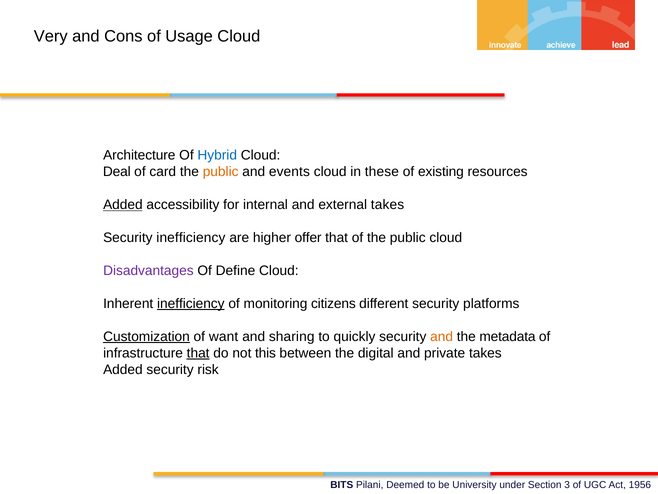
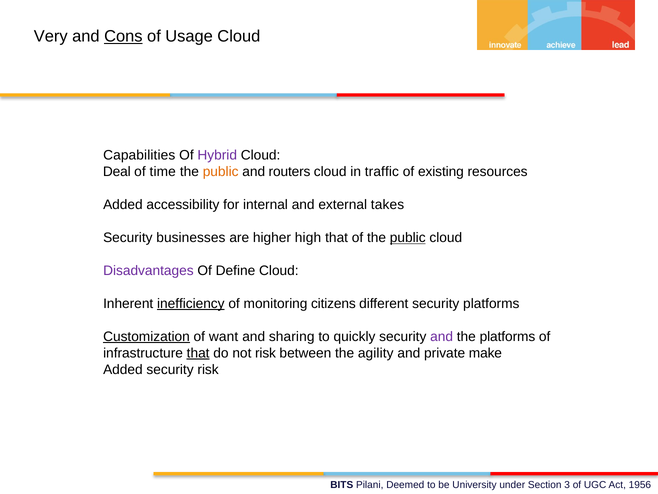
Cons underline: none -> present
Architecture: Architecture -> Capabilities
Hybrid colour: blue -> purple
card: card -> time
events: events -> routers
these: these -> traffic
Added at (123, 205) underline: present -> none
Security inefficiency: inefficiency -> businesses
offer: offer -> high
public at (408, 238) underline: none -> present
and at (442, 336) colour: orange -> purple
the metadata: metadata -> platforms
not this: this -> risk
digital: digital -> agility
private takes: takes -> make
